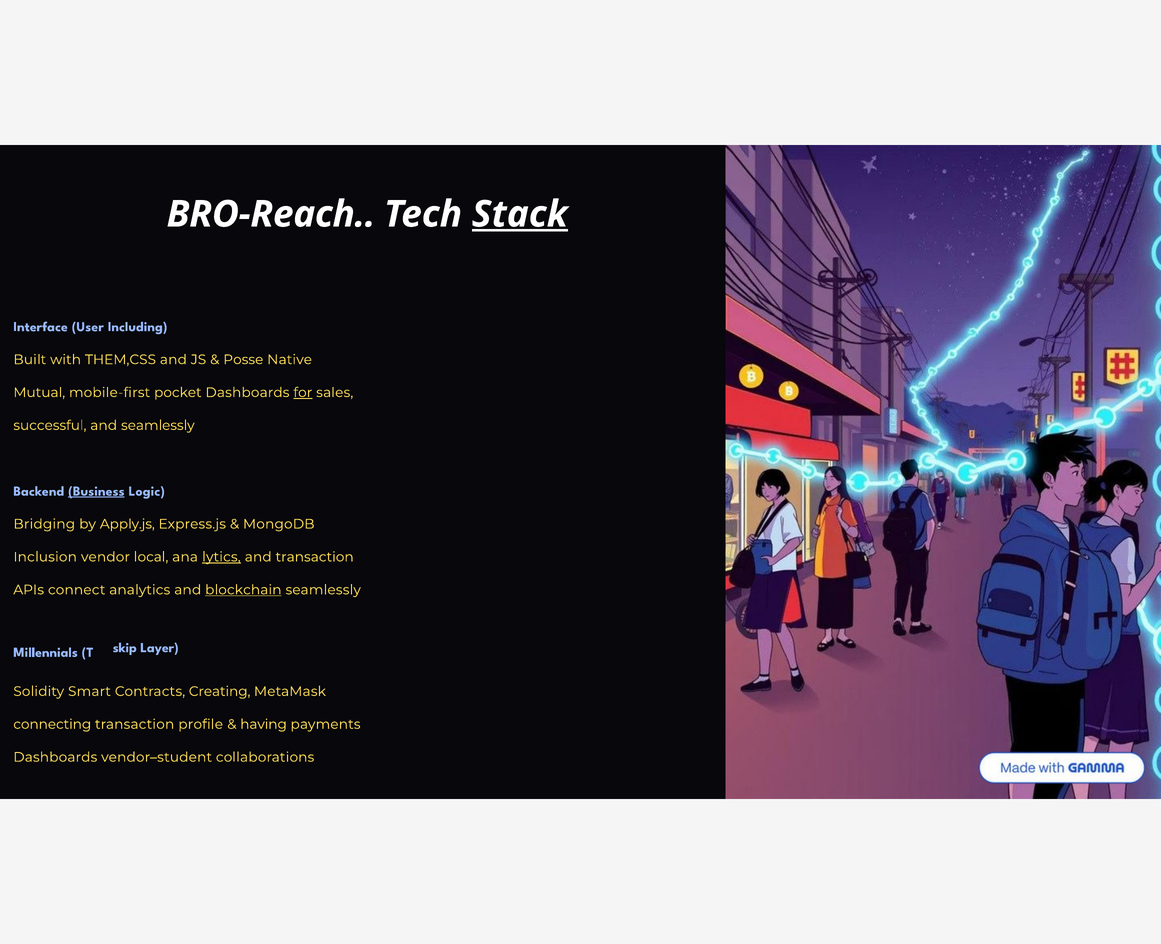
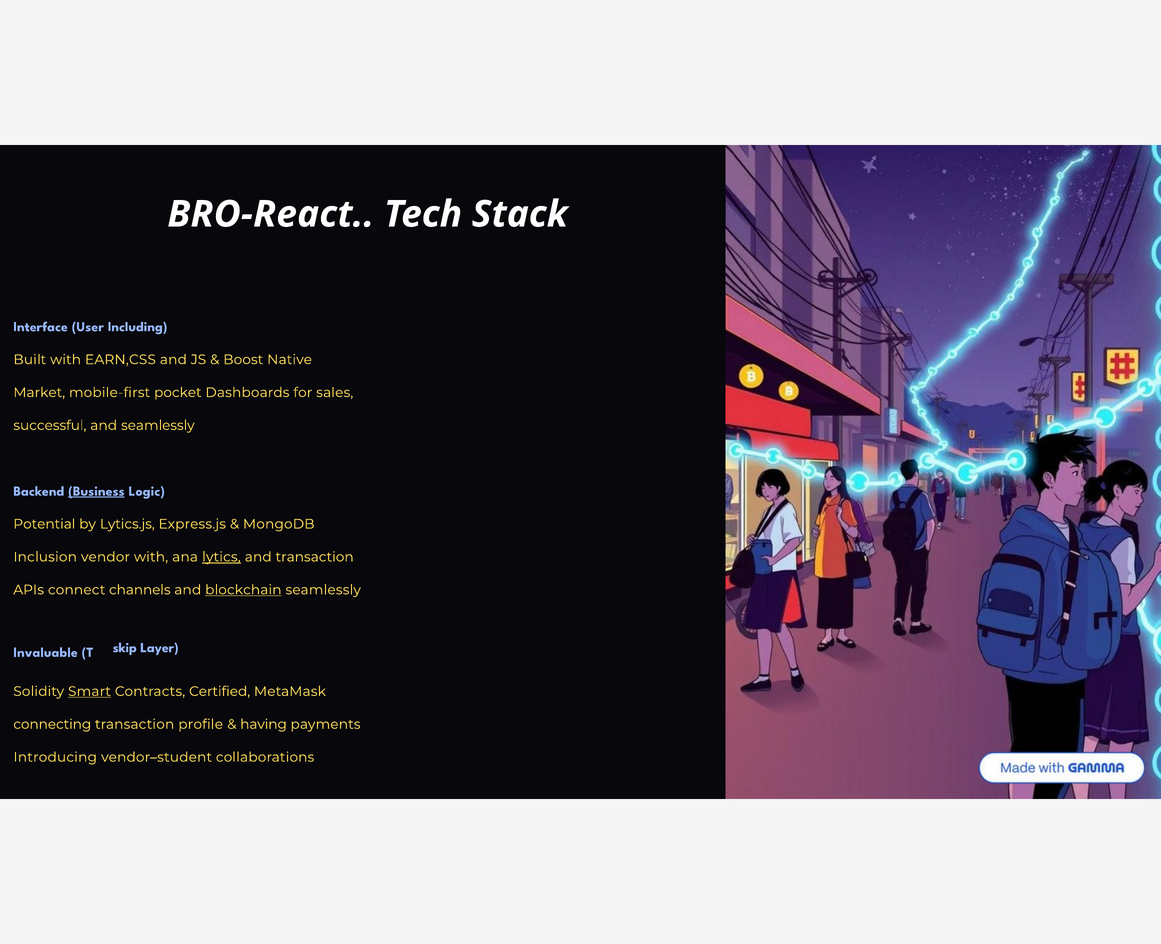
BRO-Reach: BRO-Reach -> BRO-React
Stack underline: present -> none
THEM,CSS: THEM,CSS -> EARN,CSS
Posse: Posse -> Boost
Mutual: Mutual -> Market
for underline: present -> none
Bridging: Bridging -> Potential
Apply.js: Apply.js -> Lytics.js
vendor local: local -> with
analytics: analytics -> channels
Millennials: Millennials -> Invaluable
Smart underline: none -> present
Creating: Creating -> Certified
Dashboards at (55, 757): Dashboards -> Introducing
